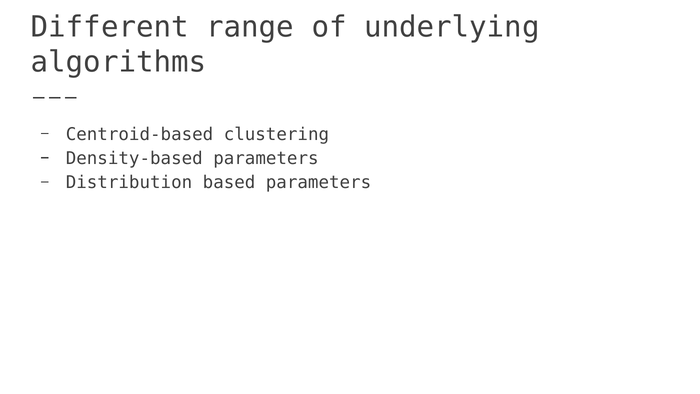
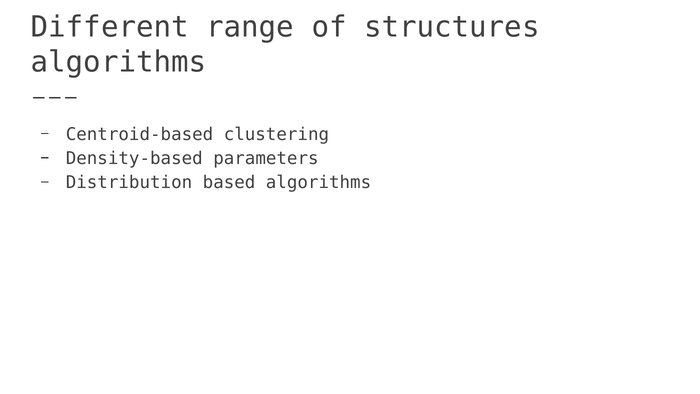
underlying: underlying -> structures
based parameters: parameters -> algorithms
